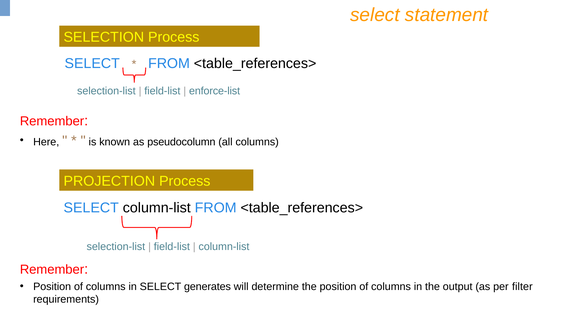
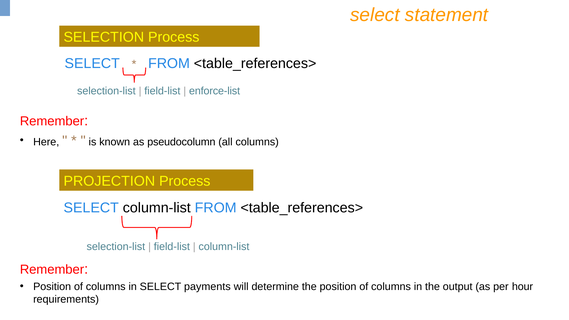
generates: generates -> payments
filter: filter -> hour
